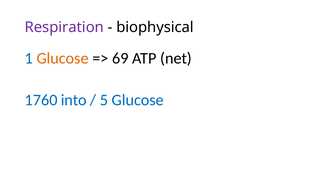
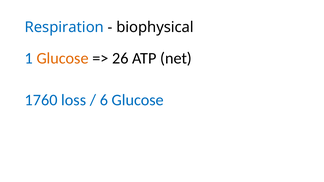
Respiration colour: purple -> blue
69: 69 -> 26
into: into -> loss
5: 5 -> 6
